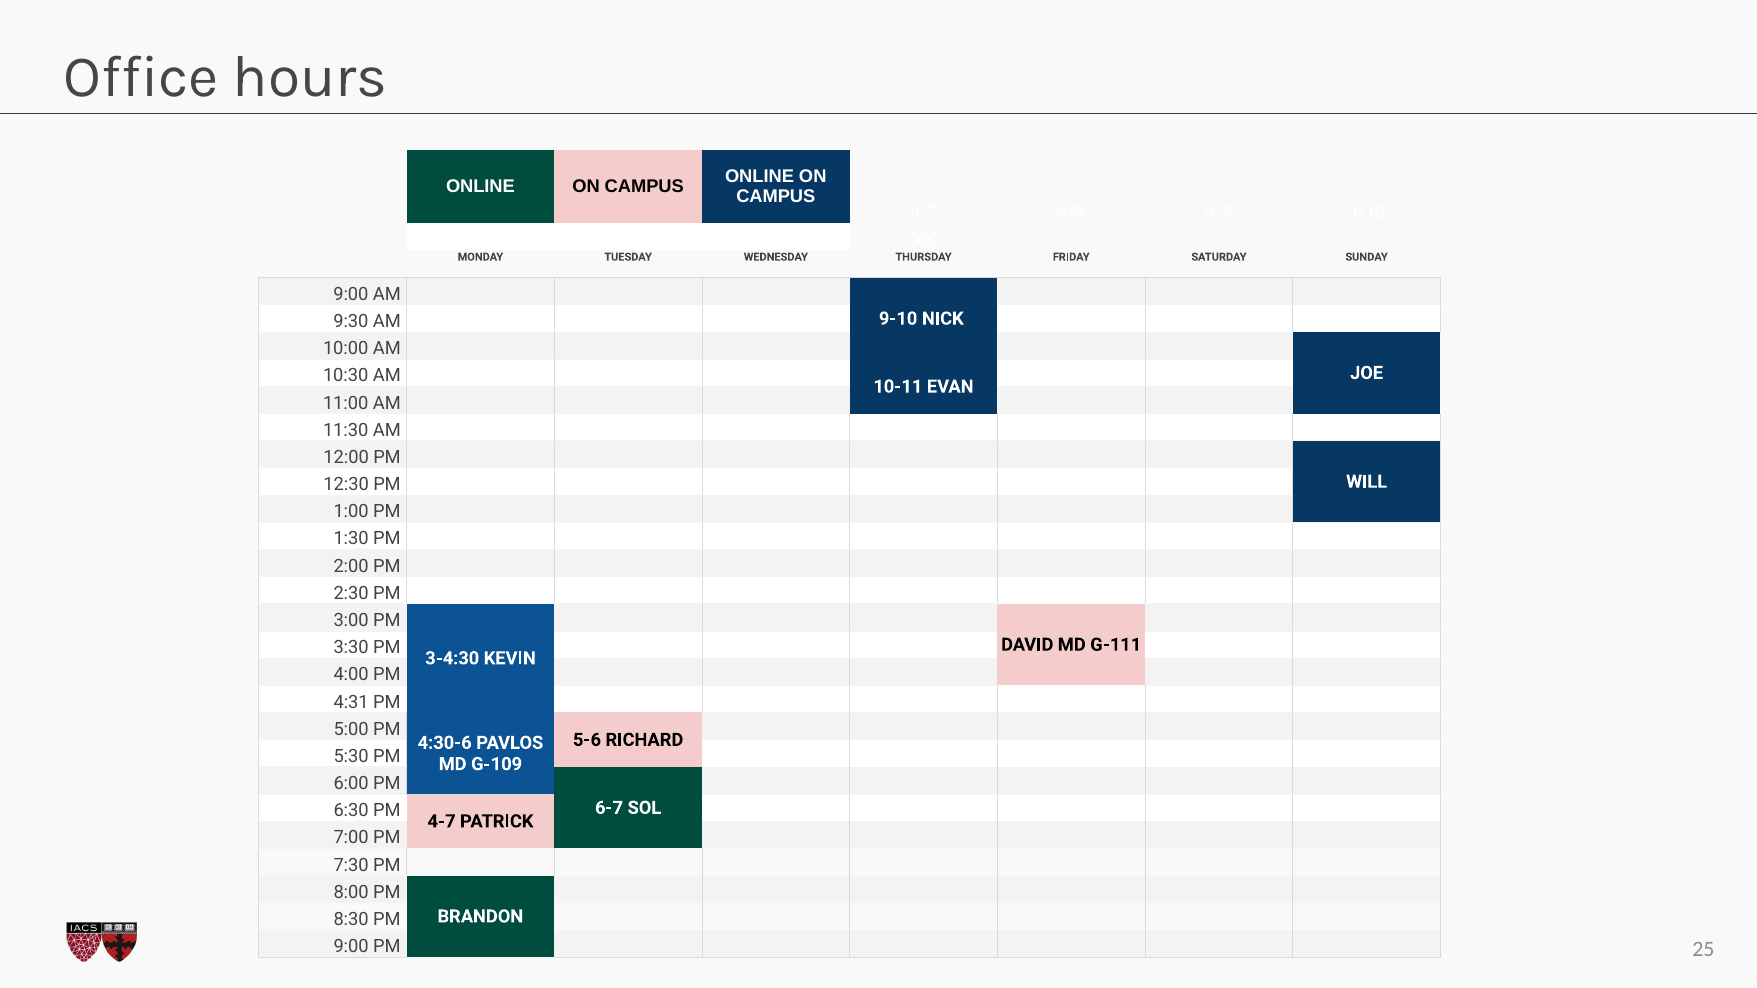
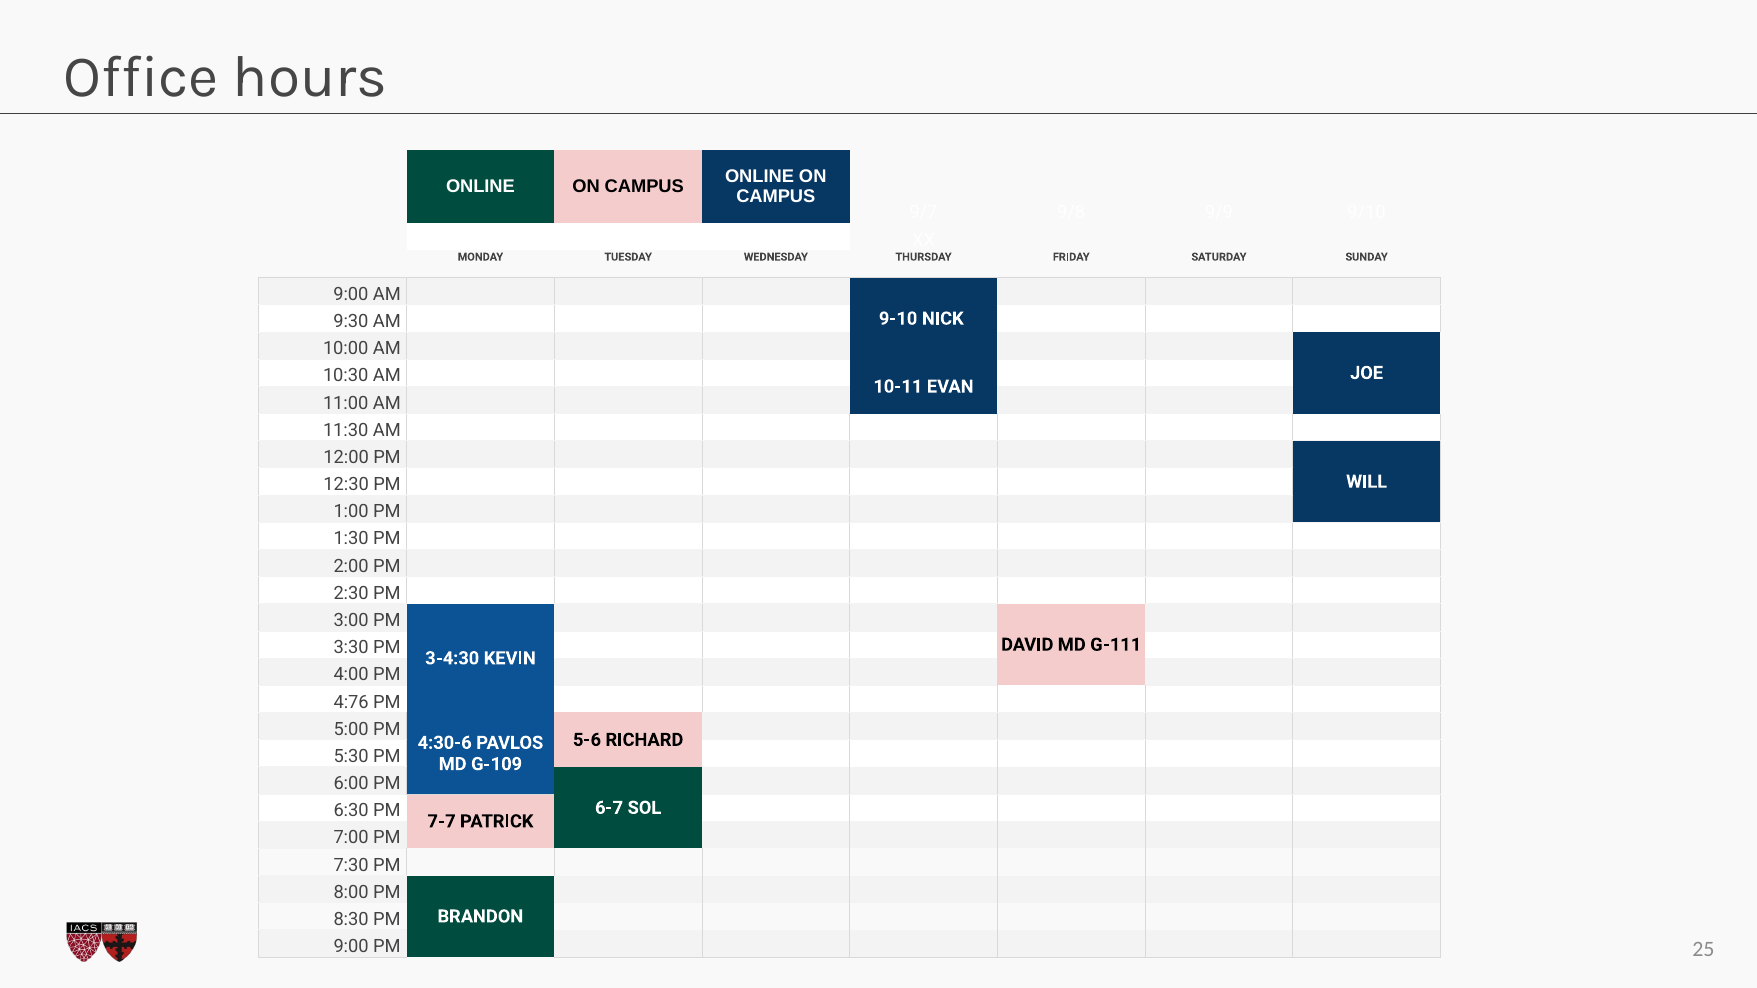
4:31: 4:31 -> 4:76
4-7: 4-7 -> 7-7
